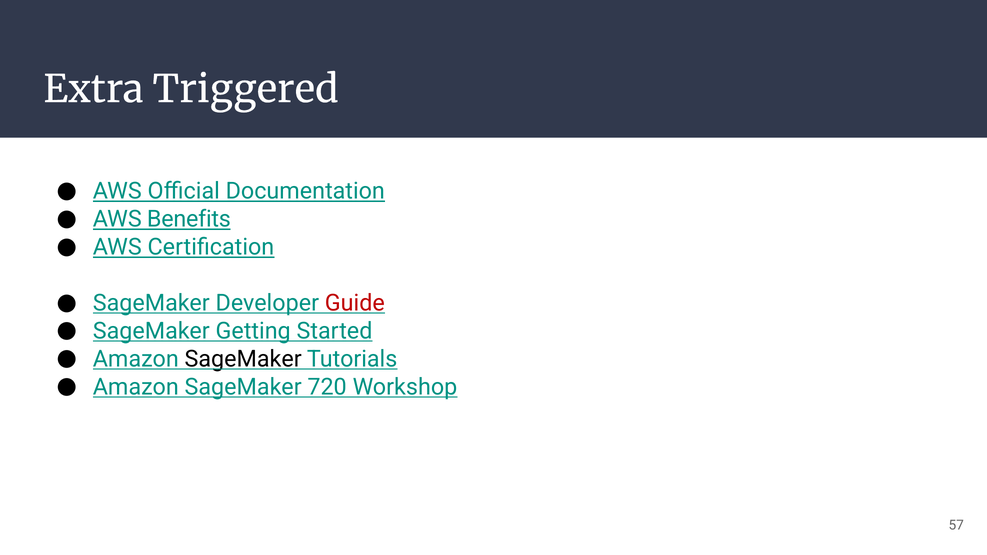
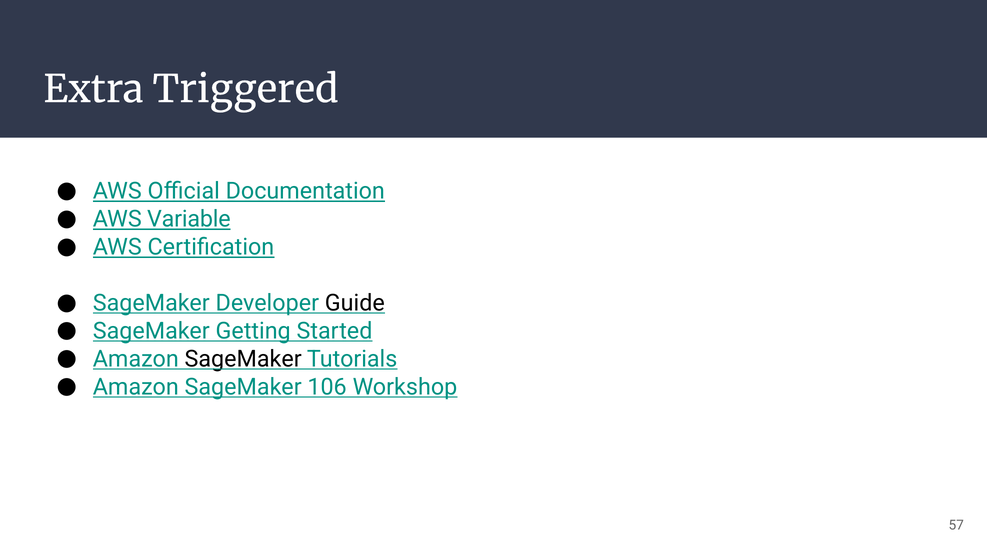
Benefits: Benefits -> Variable
Guide colour: red -> black
720: 720 -> 106
